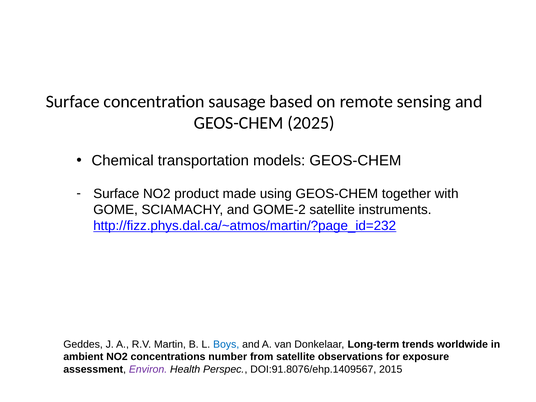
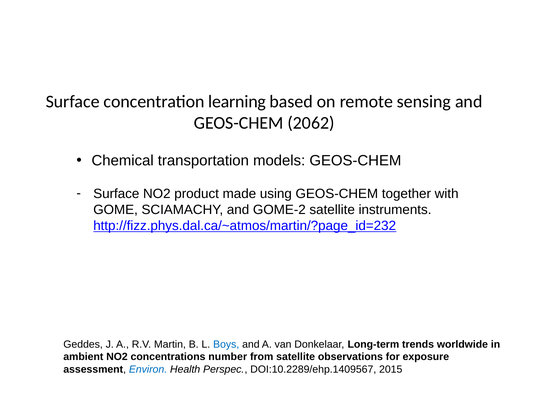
sausage: sausage -> learning
2025: 2025 -> 2062
Environ colour: purple -> blue
DOI:91.8076/ehp.1409567: DOI:91.8076/ehp.1409567 -> DOI:10.2289/ehp.1409567
